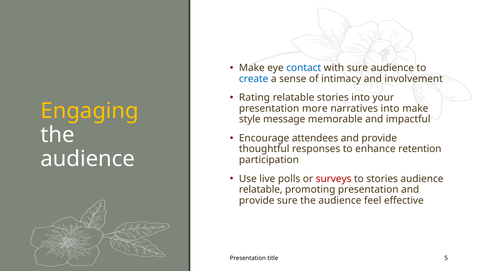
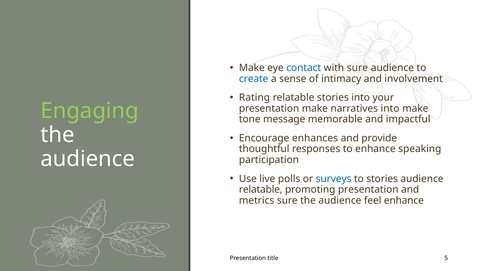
Engaging colour: yellow -> light green
presentation more: more -> make
style: style -> tone
attendees: attendees -> enhances
retention: retention -> speaking
surveys colour: red -> blue
provide at (257, 200): provide -> metrics
feel effective: effective -> enhance
